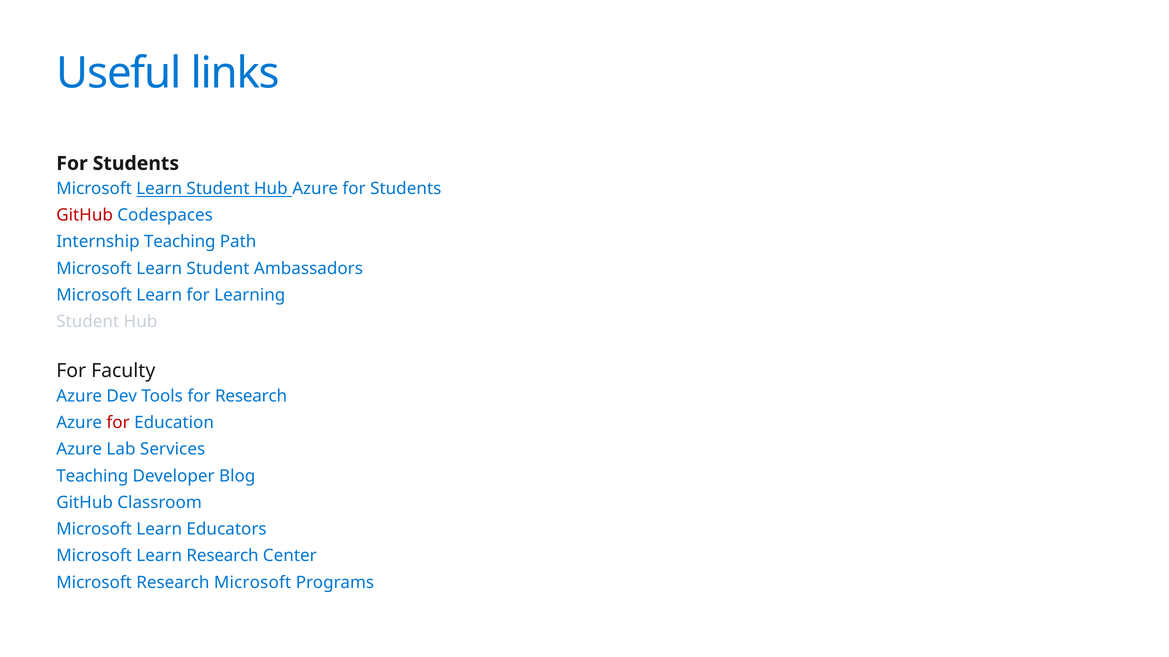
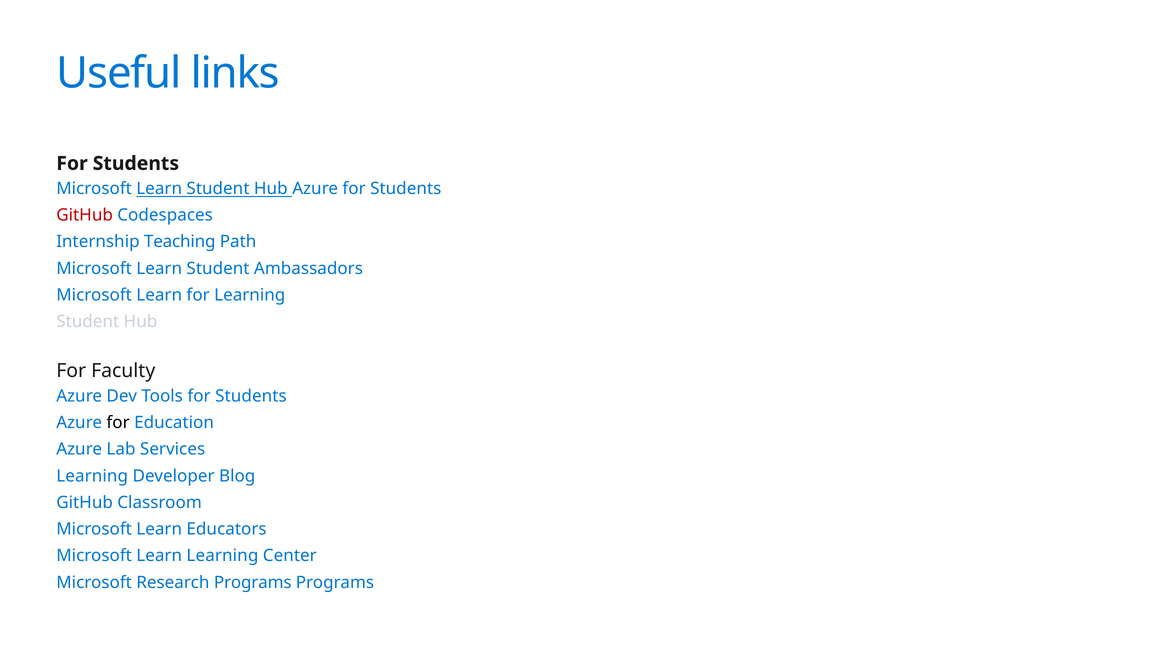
Tools for Research: Research -> Students
for at (118, 423) colour: red -> black
Teaching at (92, 476): Teaching -> Learning
Learn Research: Research -> Learning
Research Microsoft: Microsoft -> Programs
